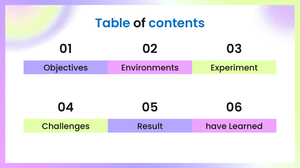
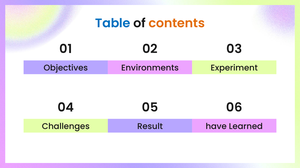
contents colour: blue -> orange
